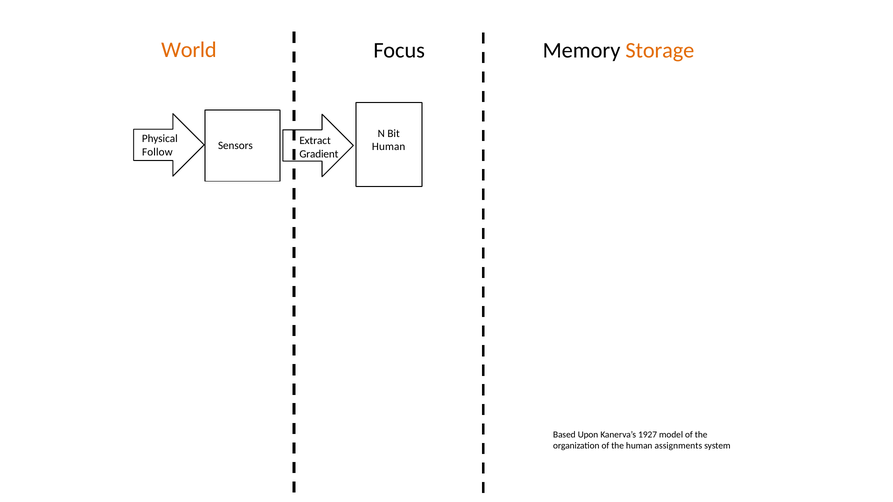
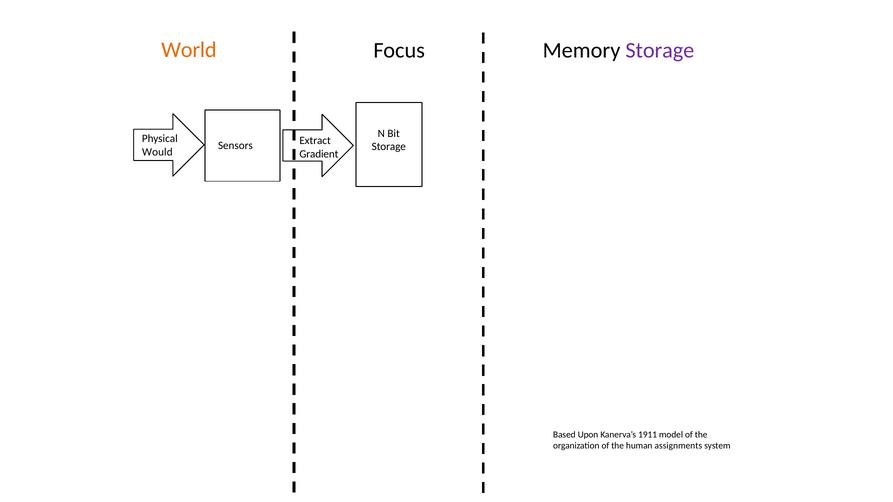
Storage at (660, 50) colour: orange -> purple
Human at (389, 147): Human -> Storage
Follow: Follow -> Would
1927: 1927 -> 1911
